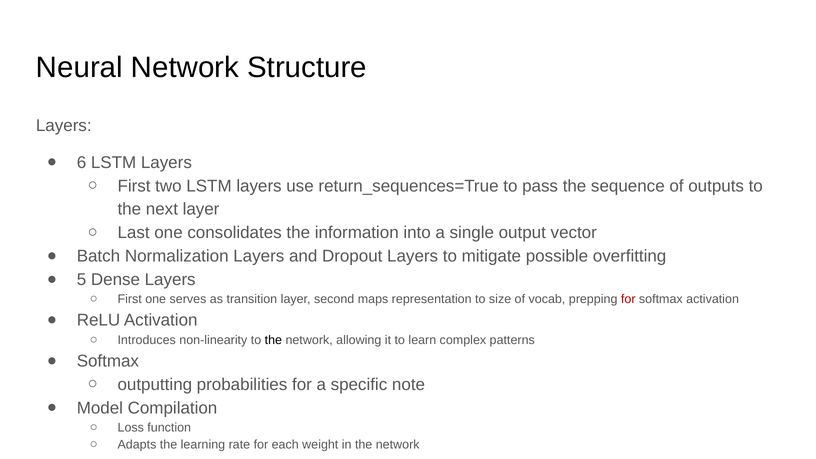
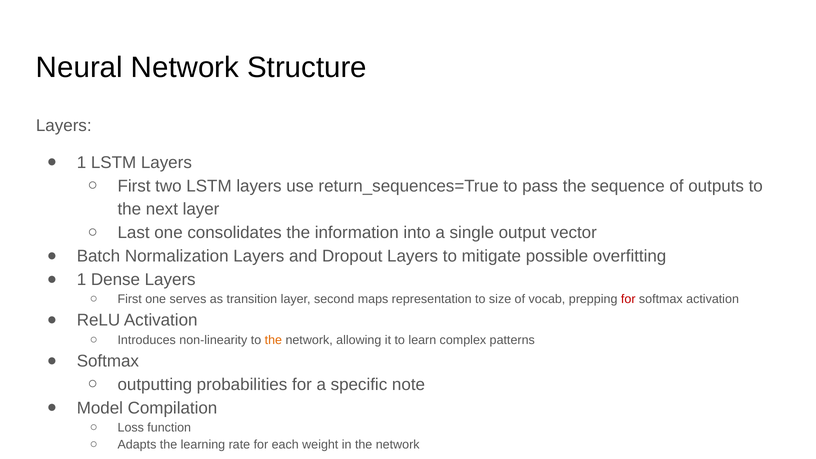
6 at (82, 162): 6 -> 1
5 at (82, 280): 5 -> 1
the at (273, 340) colour: black -> orange
